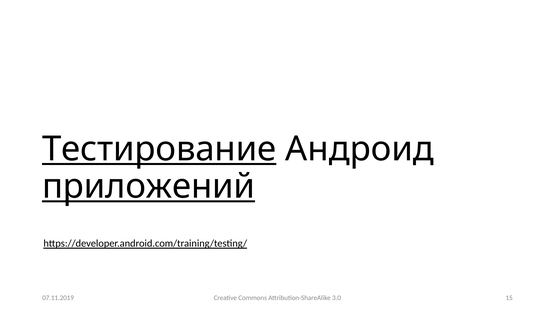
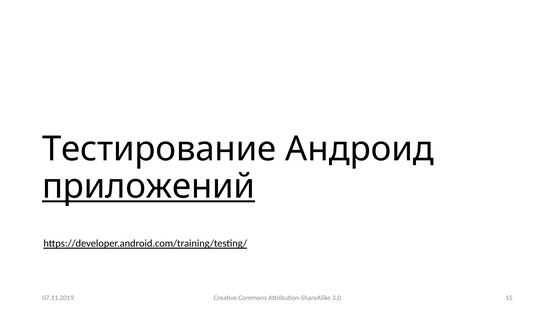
Тестирование underline: present -> none
